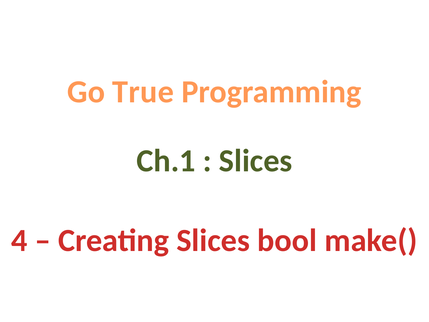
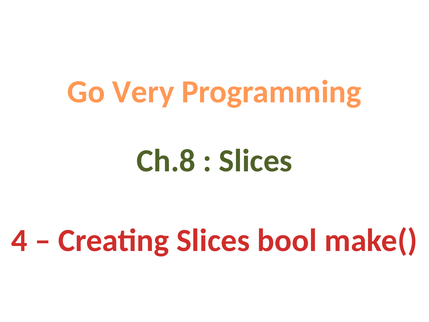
True: True -> Very
Ch.1: Ch.1 -> Ch.8
